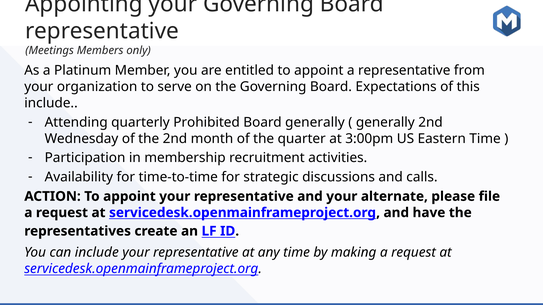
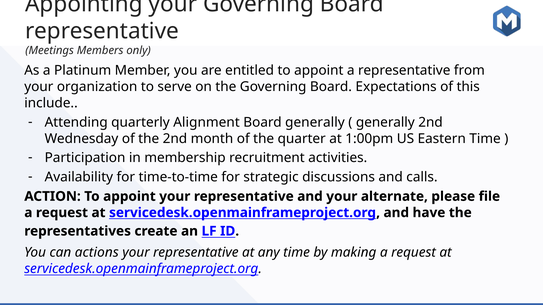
Prohibited: Prohibited -> Alignment
3:00pm: 3:00pm -> 1:00pm
can include: include -> actions
